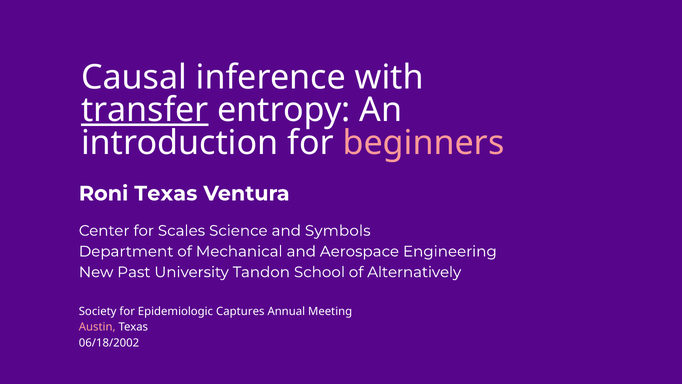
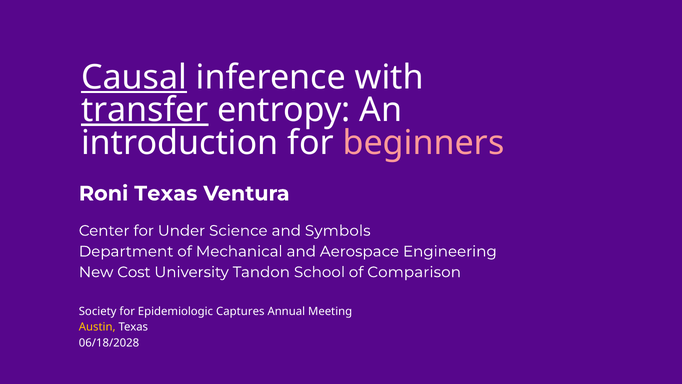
Causal underline: none -> present
Scales: Scales -> Under
Past: Past -> Cost
Alternatively: Alternatively -> Comparison
Austin colour: pink -> yellow
06/18/2002: 06/18/2002 -> 06/18/2028
